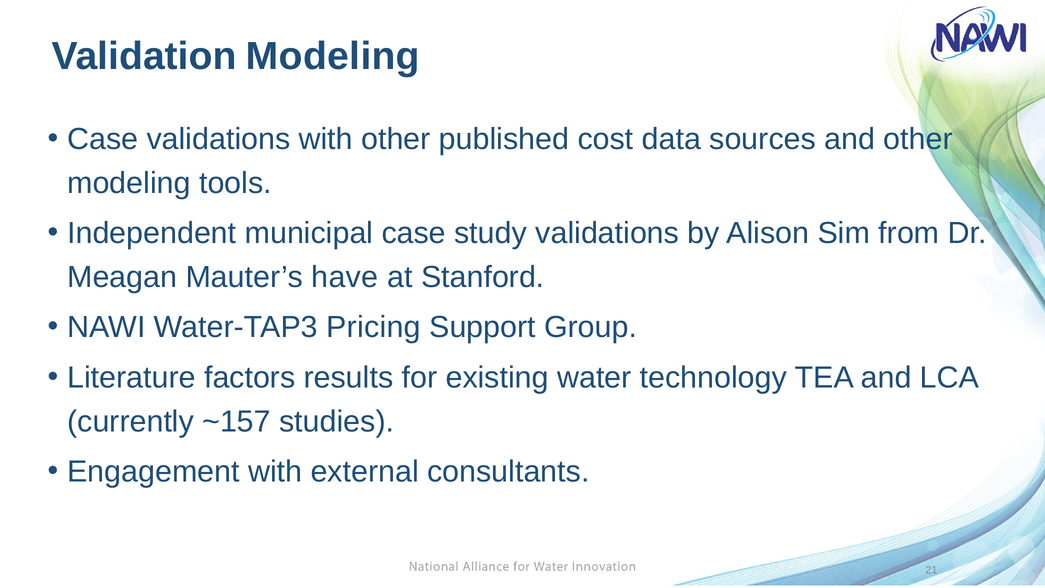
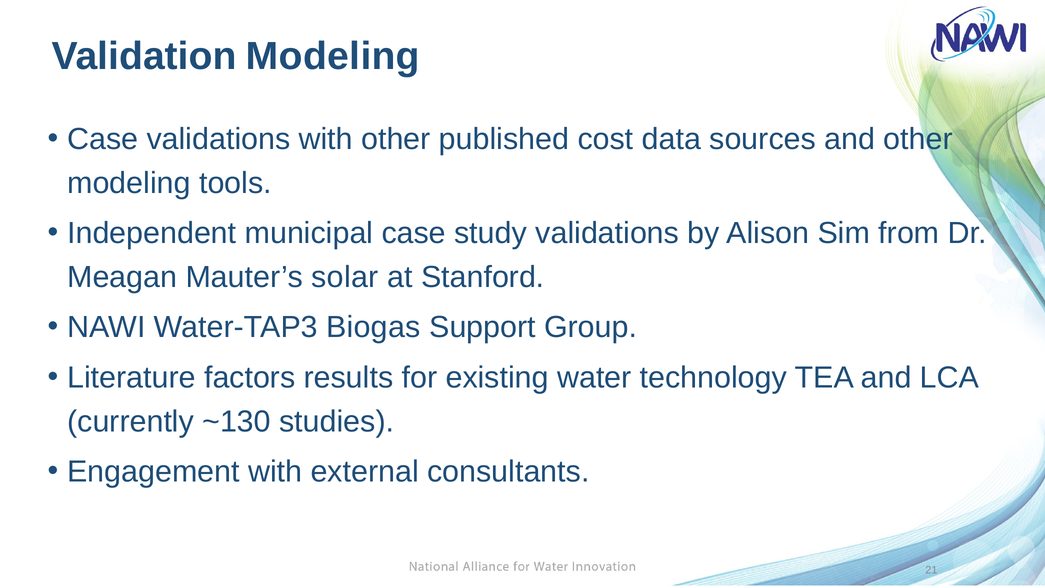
have: have -> solar
Pricing: Pricing -> Biogas
~157: ~157 -> ~130
